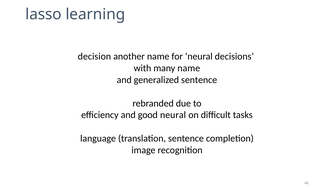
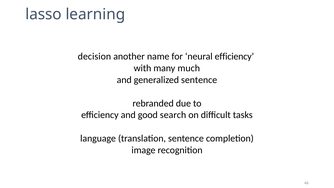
neural decisions: decisions -> efficiency
many name: name -> much
good neural: neural -> search
